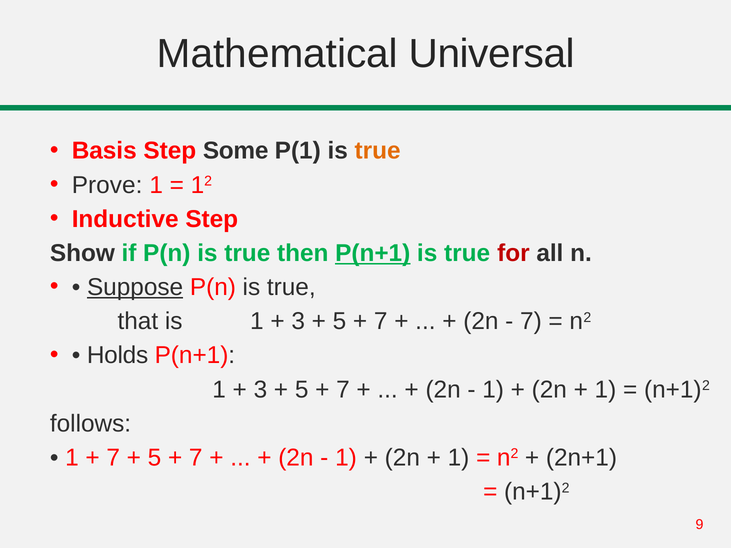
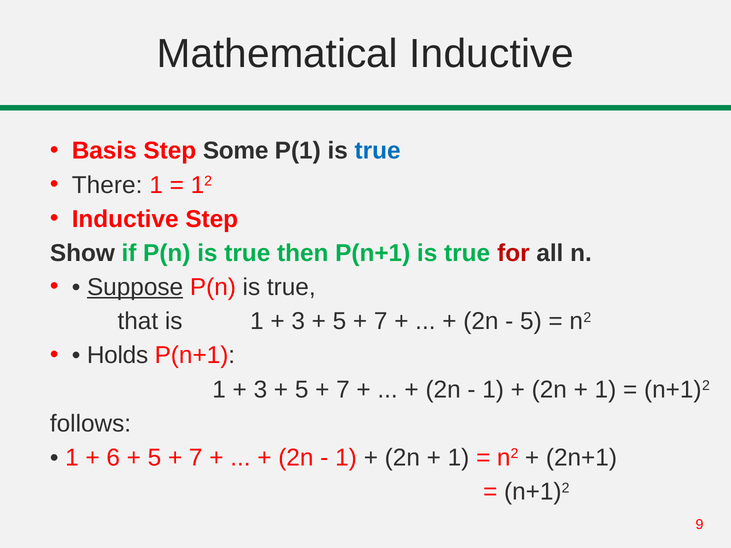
Mathematical Universal: Universal -> Inductive
true at (378, 151) colour: orange -> blue
Prove: Prove -> There
P(n+1 at (373, 253) underline: present -> none
7 at (531, 321): 7 -> 5
7 at (113, 458): 7 -> 6
